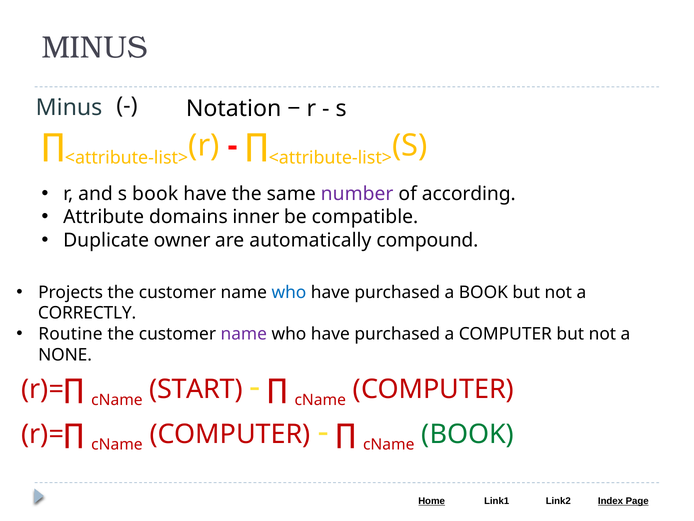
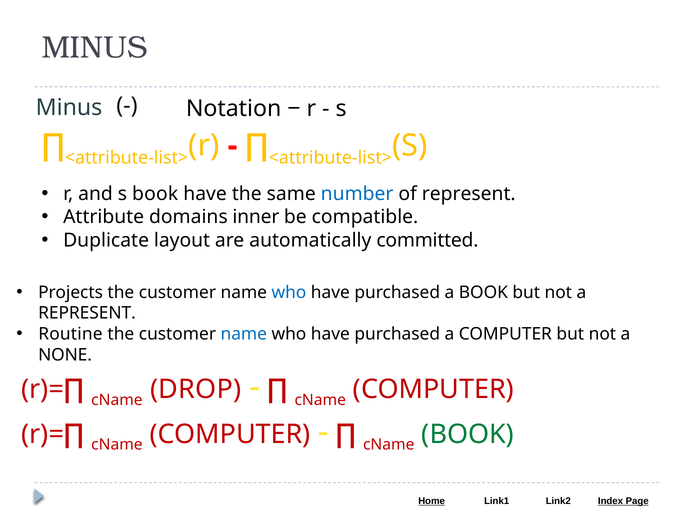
number colour: purple -> blue
of according: according -> represent
owner: owner -> layout
compound: compound -> committed
CORRECTLY at (87, 313): CORRECTLY -> REPRESENT
name at (244, 334) colour: purple -> blue
START: START -> DROP
